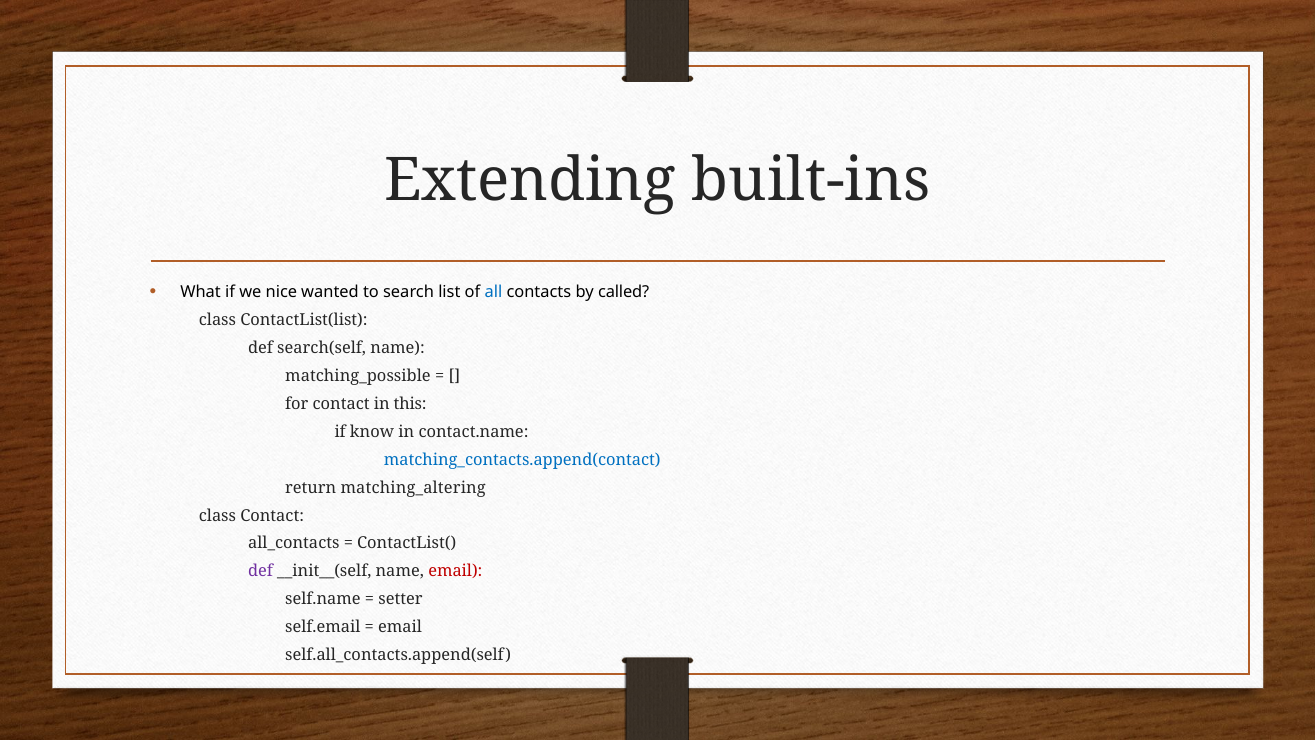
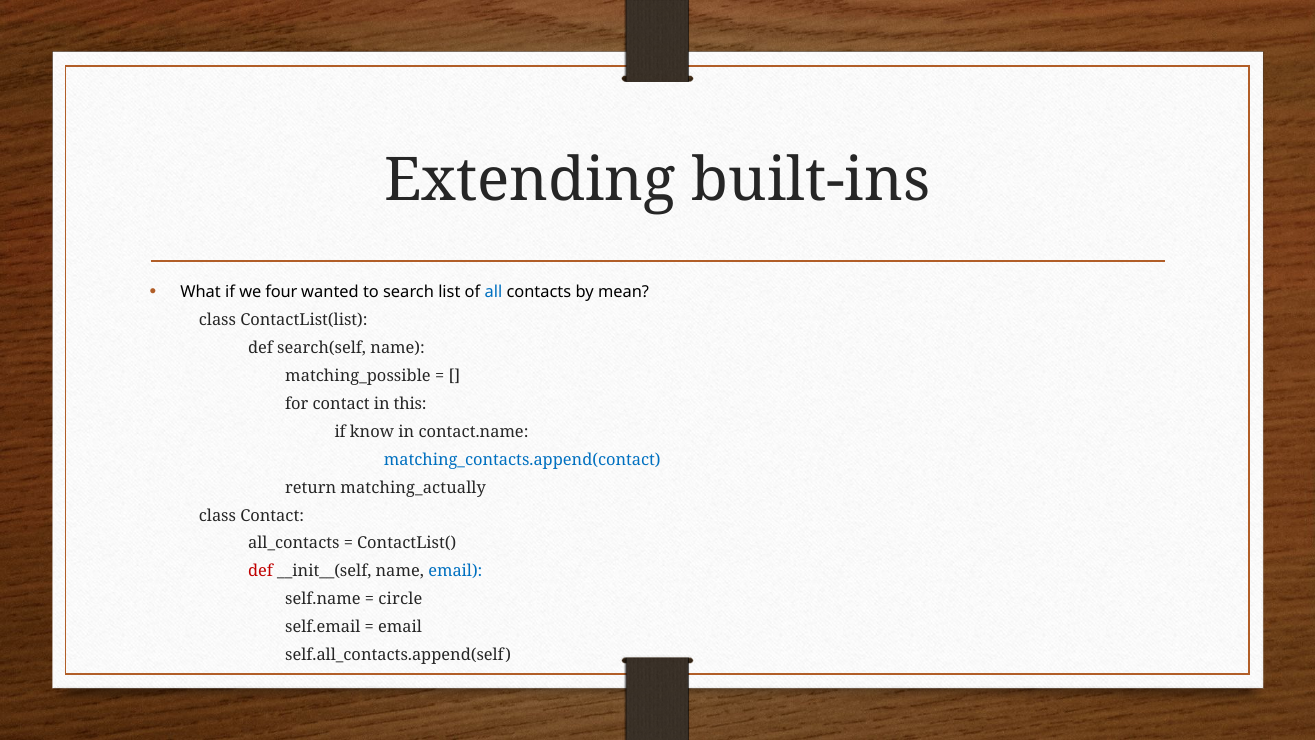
nice: nice -> four
called: called -> mean
matching_altering: matching_altering -> matching_actually
def at (261, 571) colour: purple -> red
email at (455, 571) colour: red -> blue
setter: setter -> circle
